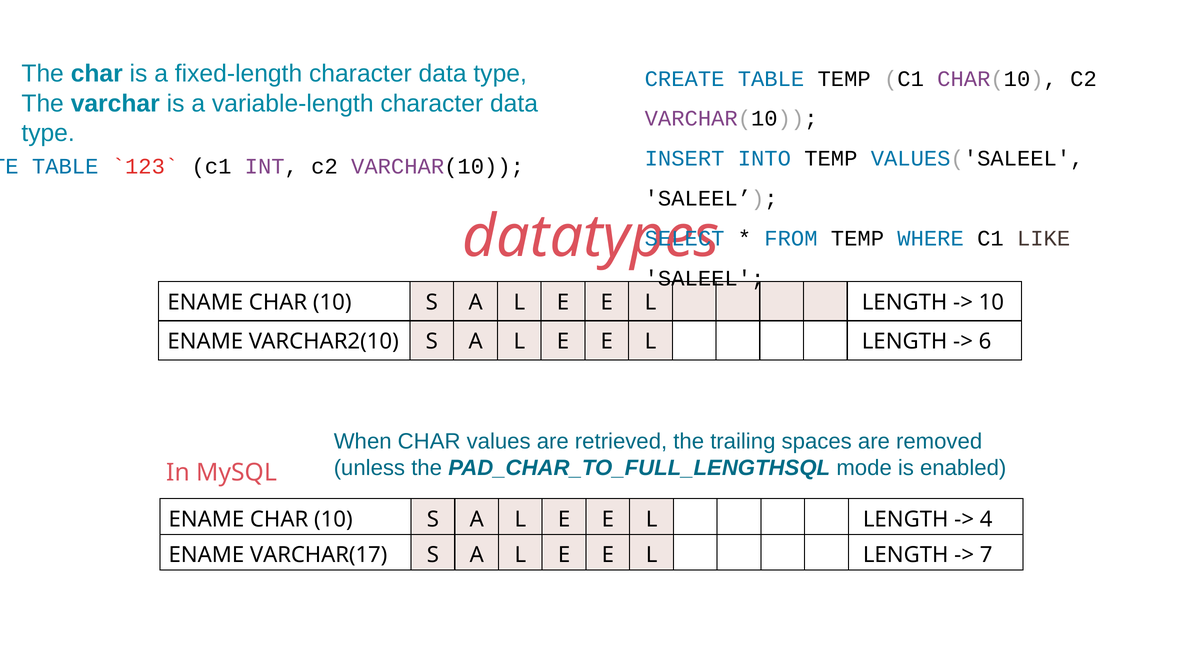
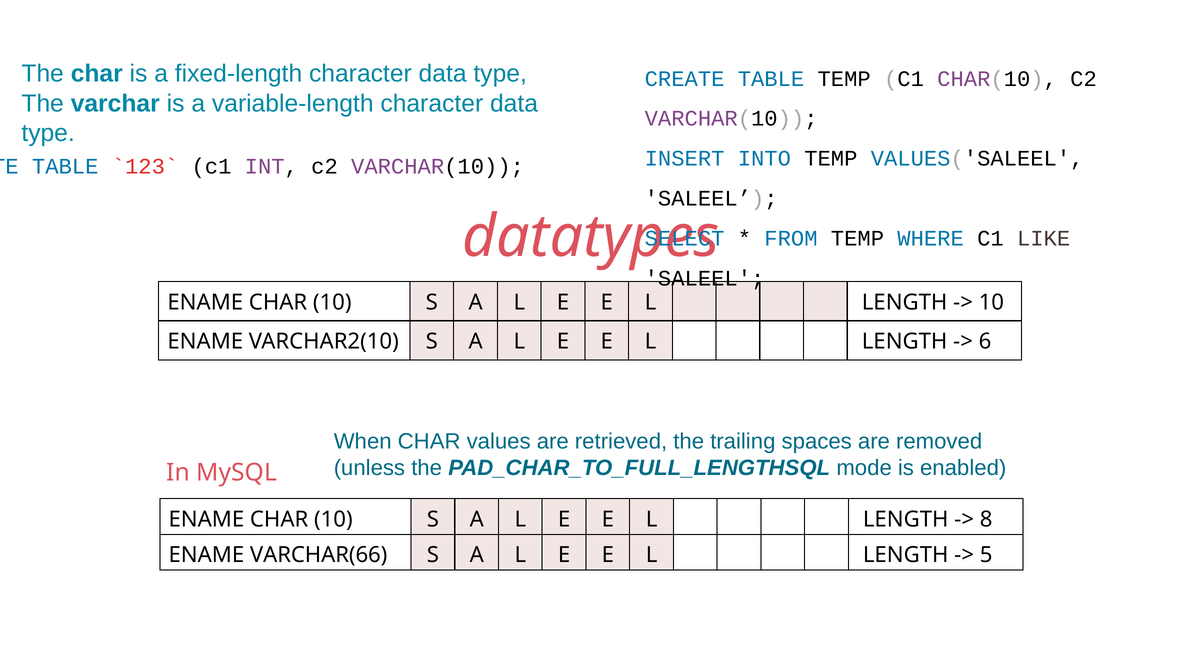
4: 4 -> 8
VARCHAR(17: VARCHAR(17 -> VARCHAR(66
7: 7 -> 5
